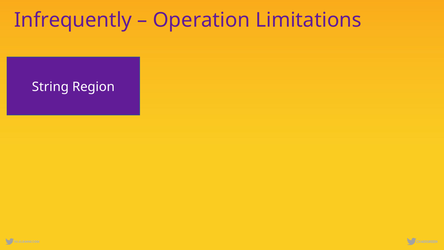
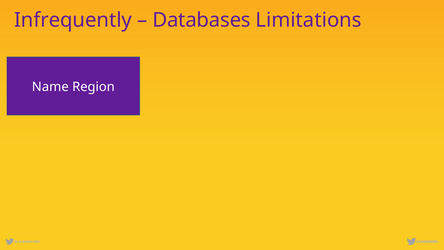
Operation: Operation -> Databases
String: String -> Name
